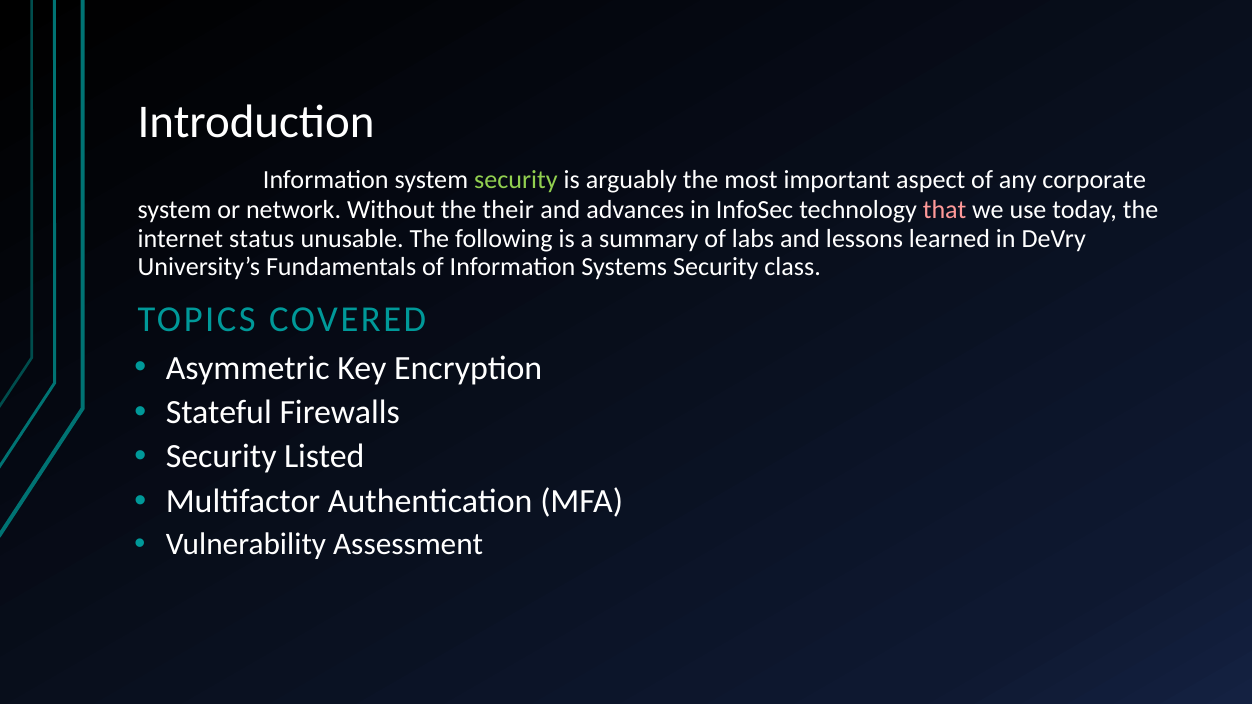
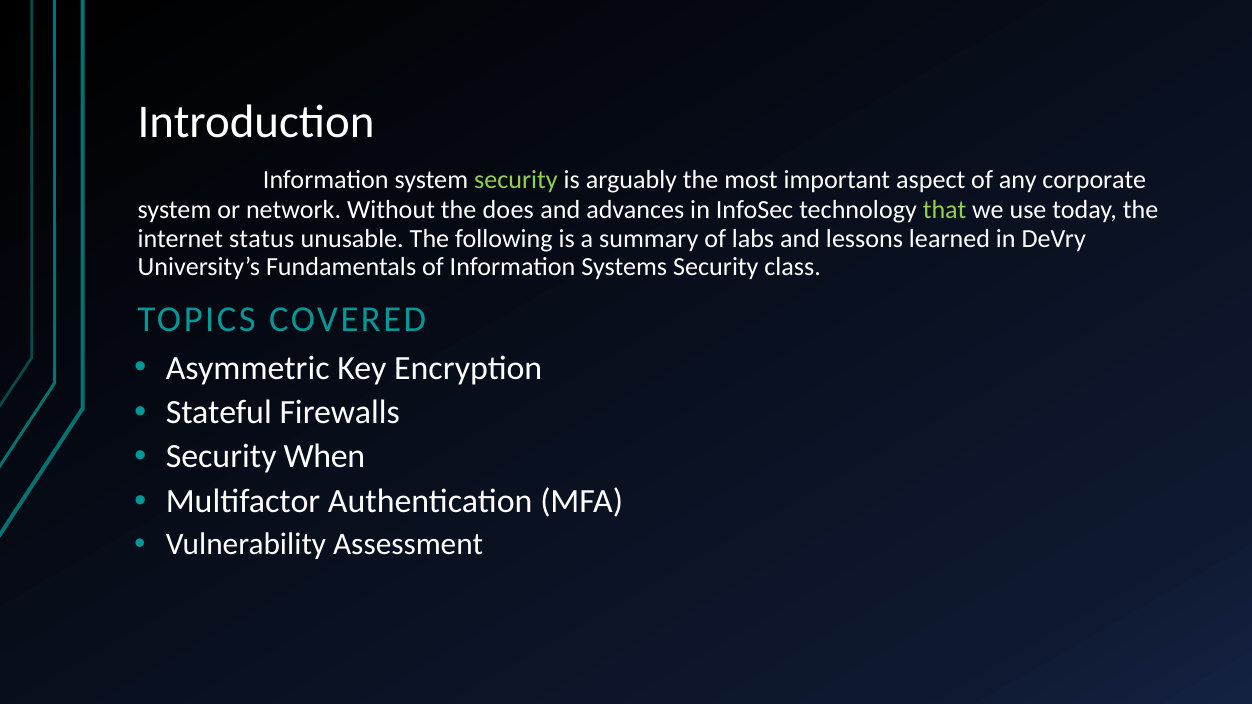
their: their -> does
that colour: pink -> light green
Listed: Listed -> When
